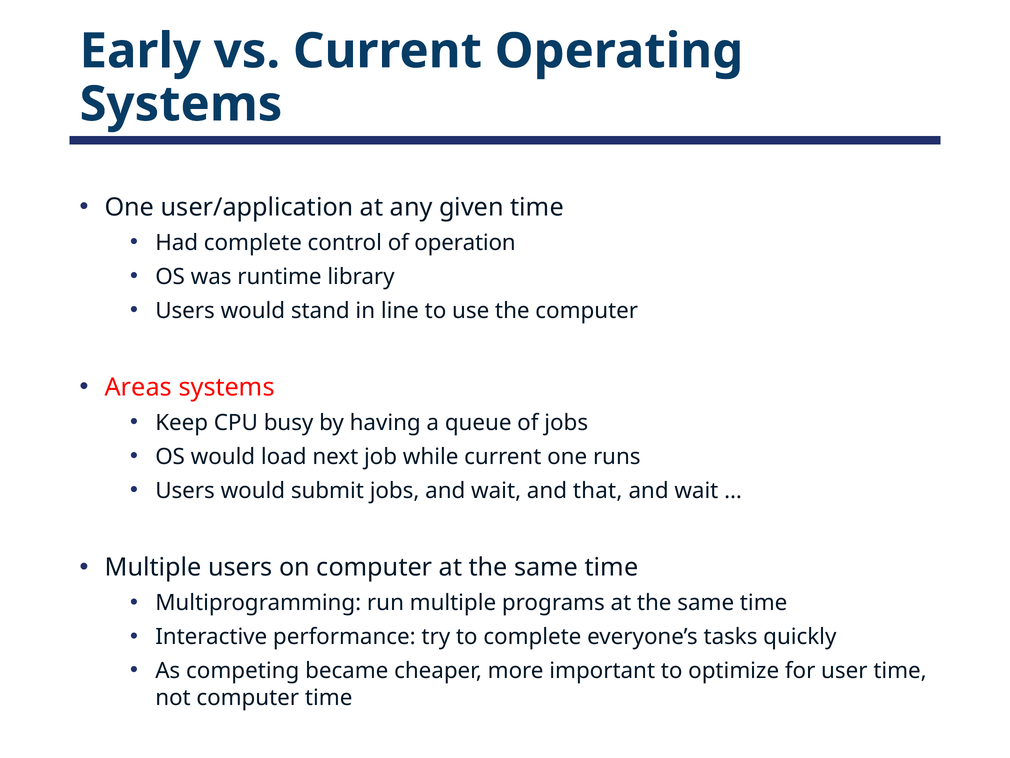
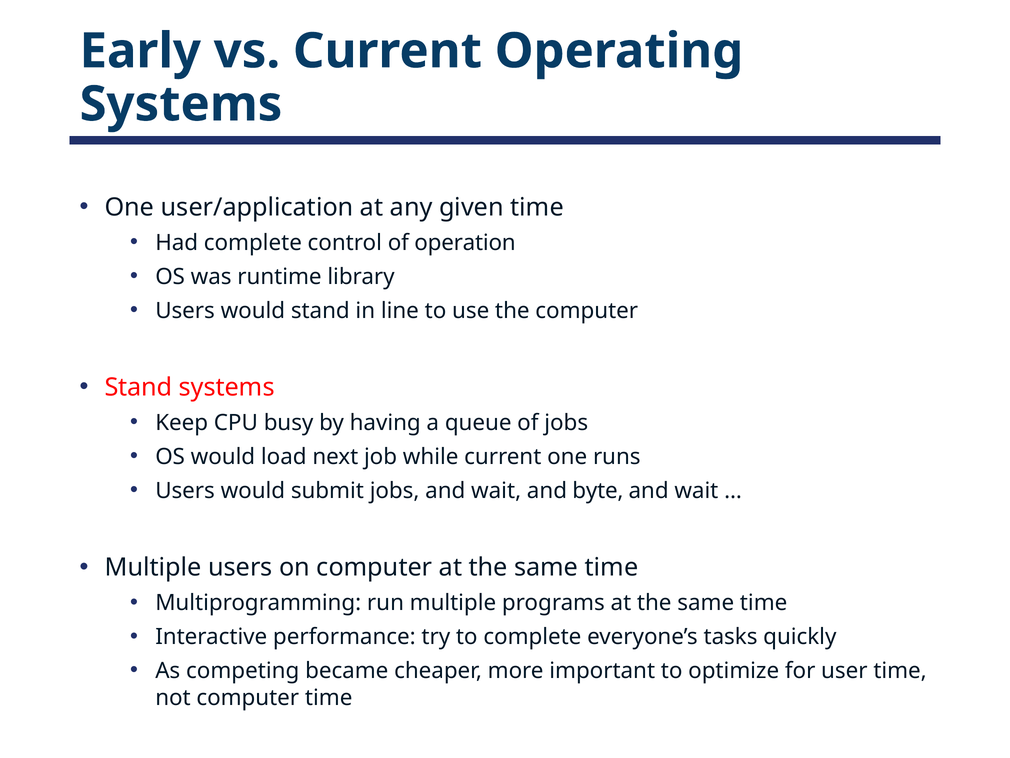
Areas at (138, 387): Areas -> Stand
that: that -> byte
